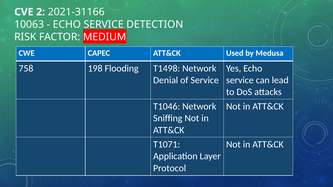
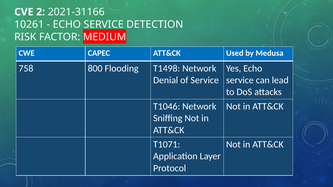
10063: 10063 -> 10261
198: 198 -> 800
